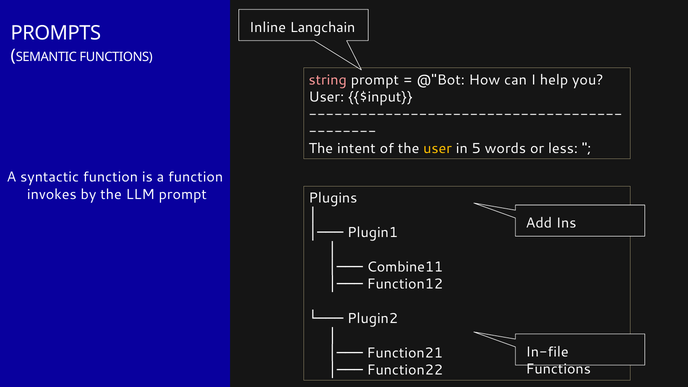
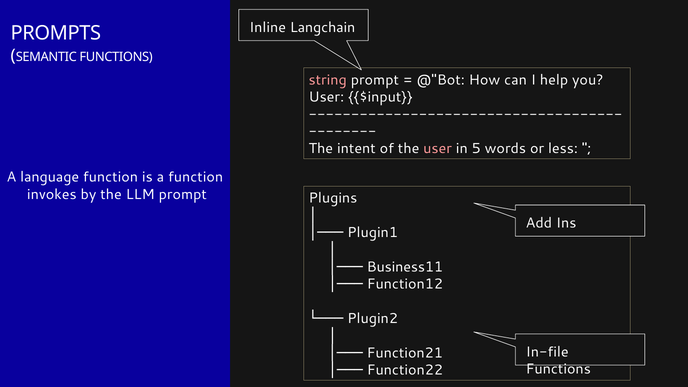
user at (438, 149) colour: yellow -> pink
syntactic: syntactic -> language
Combine11: Combine11 -> Business11
